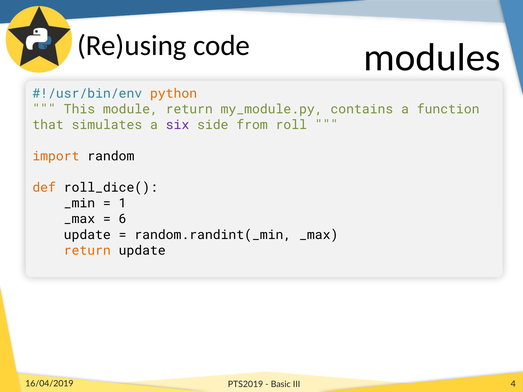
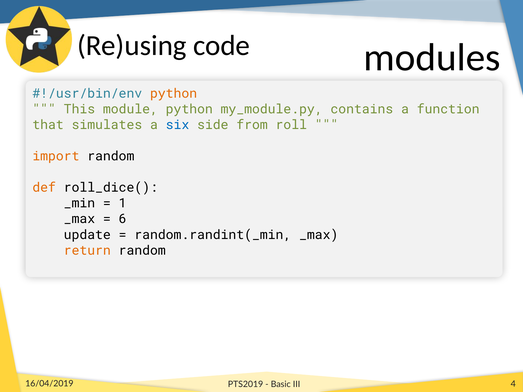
module return: return -> python
six colour: purple -> blue
return update: update -> random
